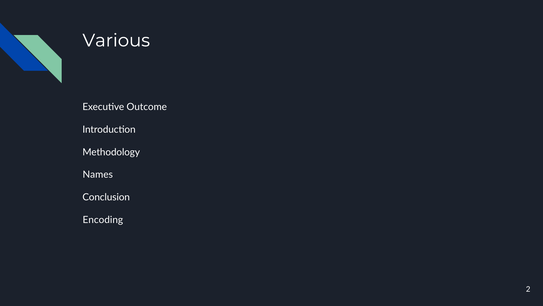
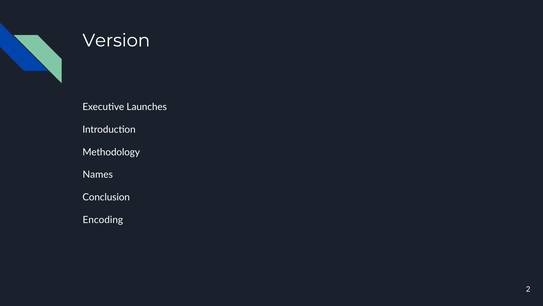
Various: Various -> Version
Outcome: Outcome -> Launches
